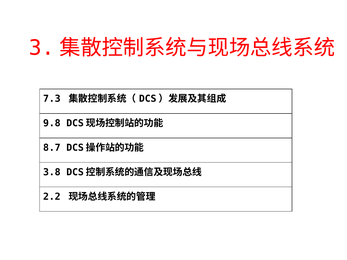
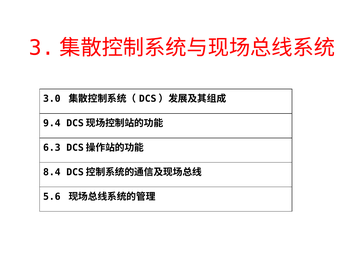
7.3: 7.3 -> 3.0
9.8: 9.8 -> 9.4
8.7: 8.7 -> 6.3
3.8: 3.8 -> 8.4
2.2: 2.2 -> 5.6
